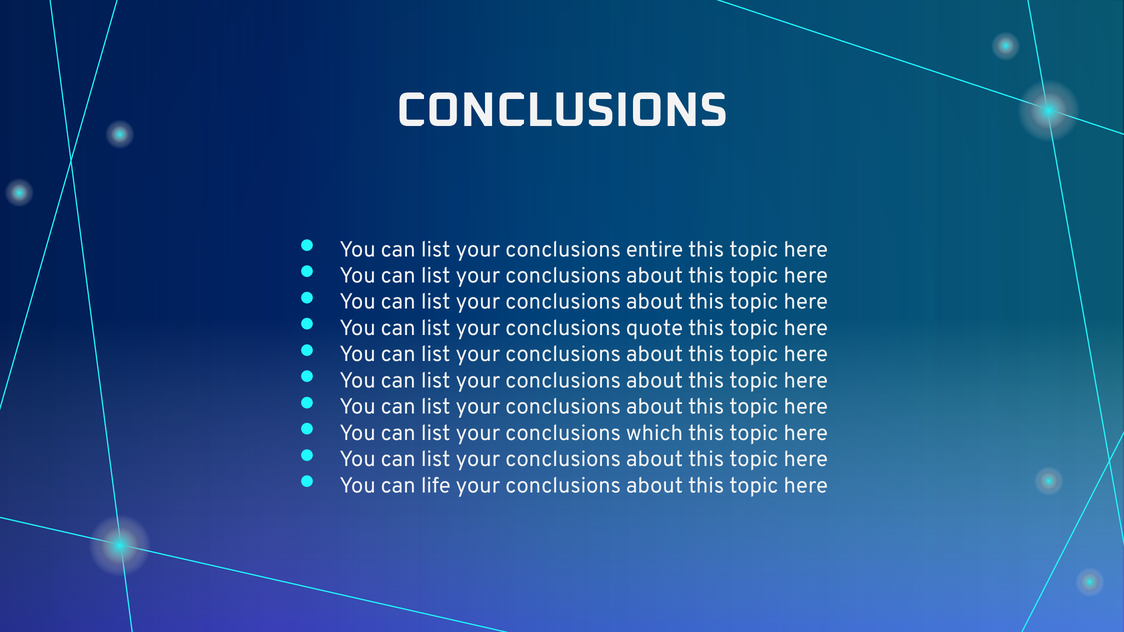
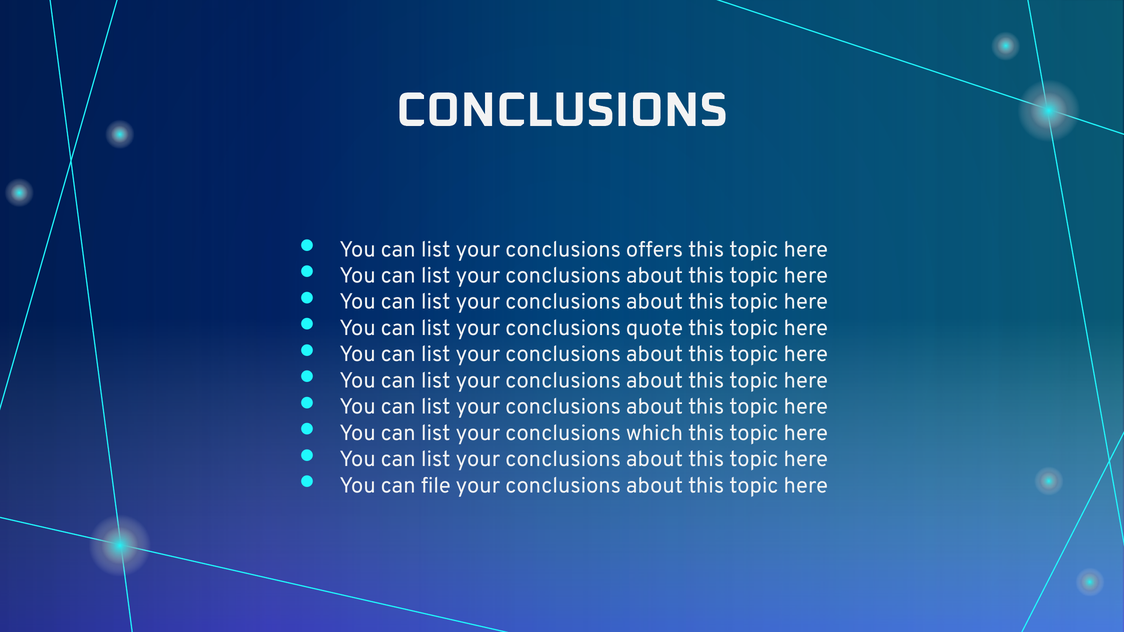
entire: entire -> offers
life: life -> file
